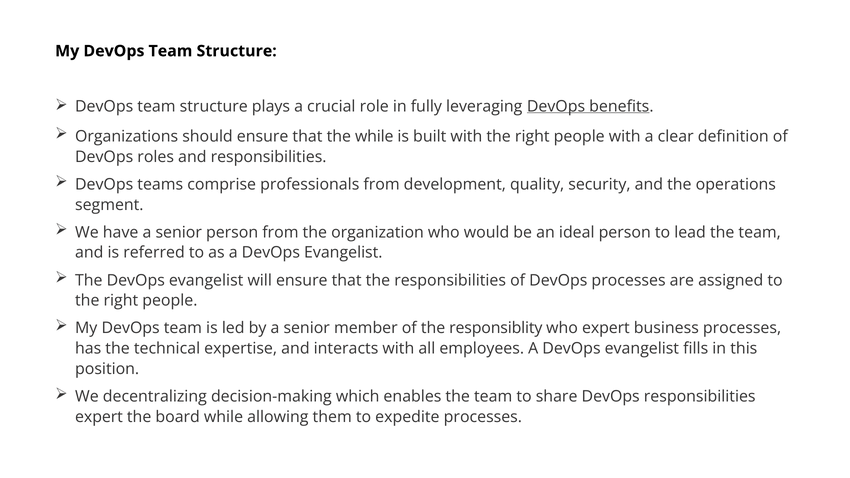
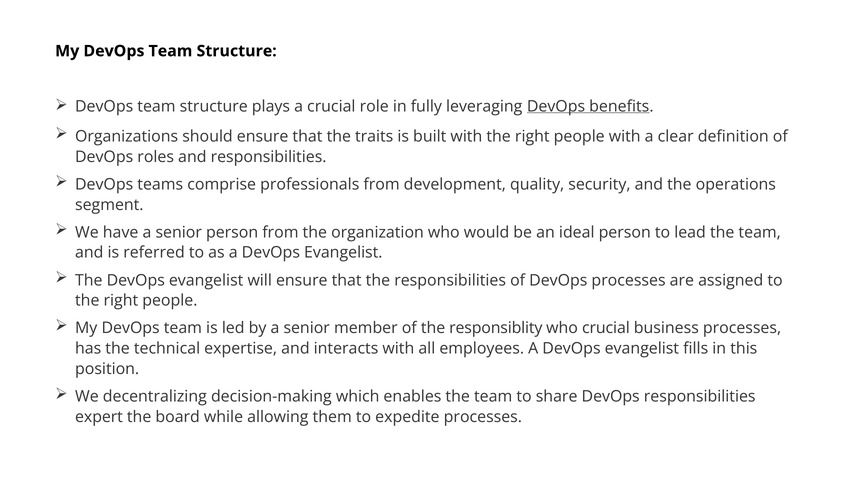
the while: while -> traits
who expert: expert -> crucial
